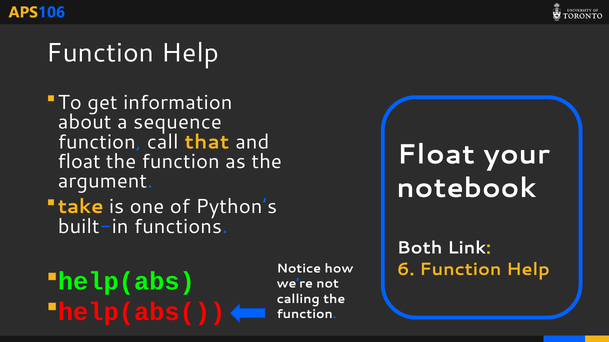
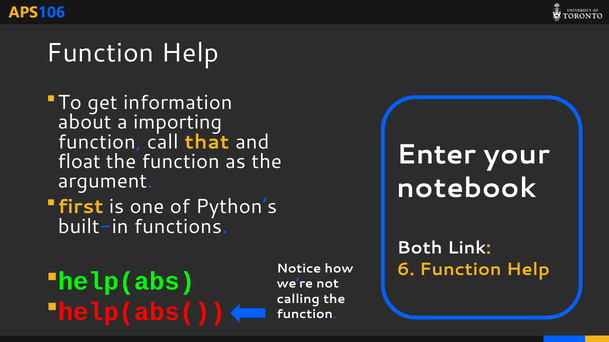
sequence: sequence -> importing
Float at (436, 155): Float -> Enter
take: take -> first
